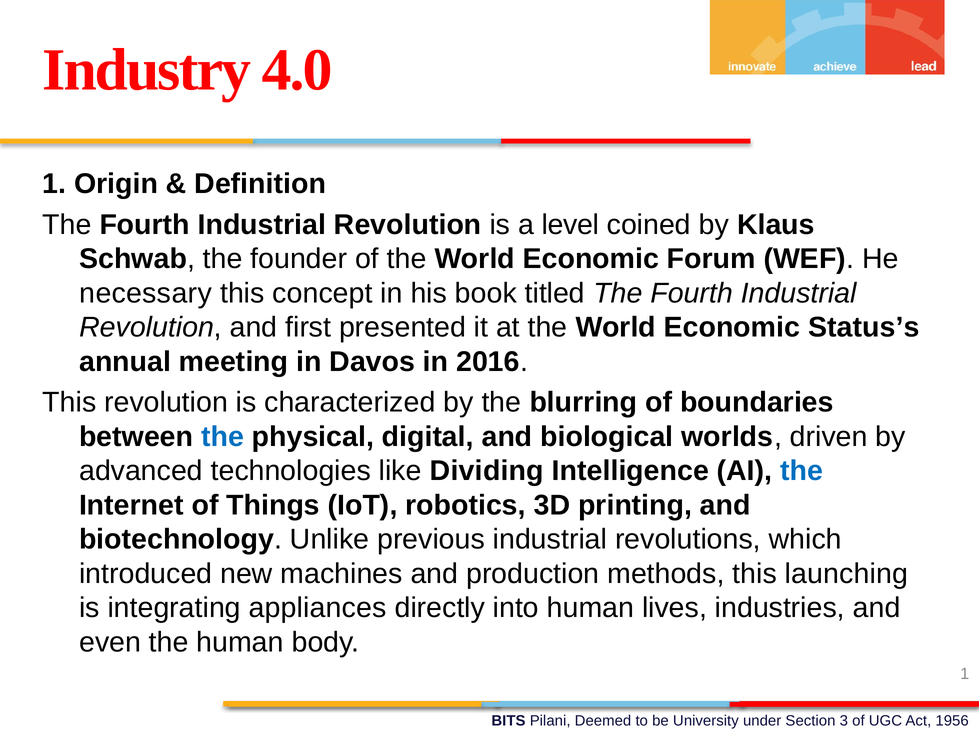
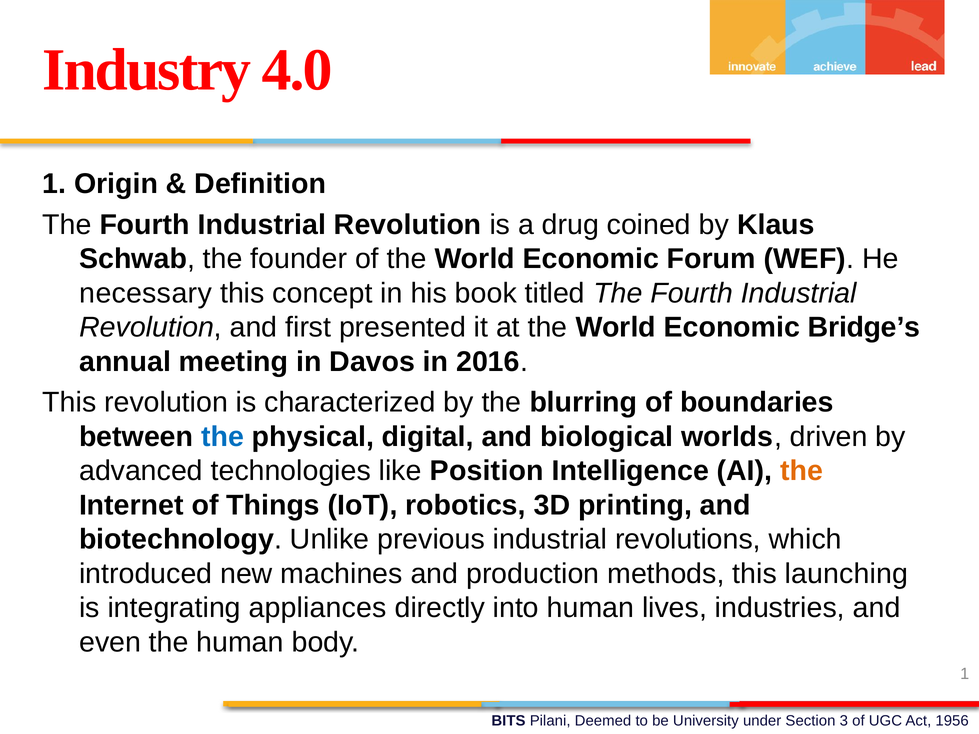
level: level -> drug
Status’s: Status’s -> Bridge’s
Dividing: Dividing -> Position
the at (801, 471) colour: blue -> orange
